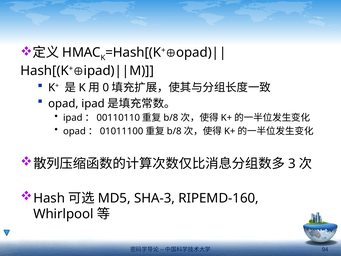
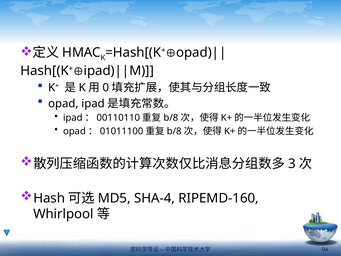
SHA-3: SHA-3 -> SHA-4
